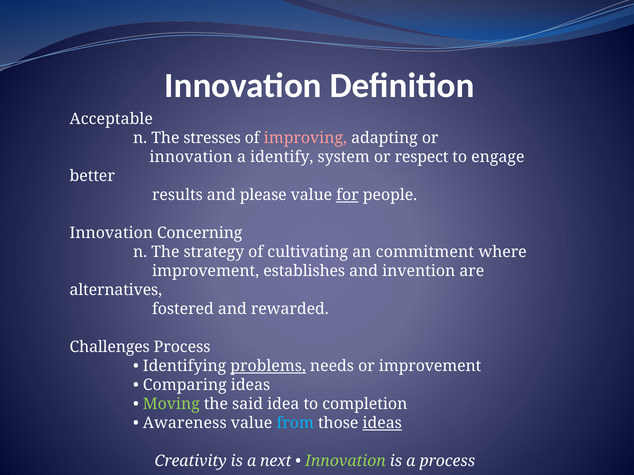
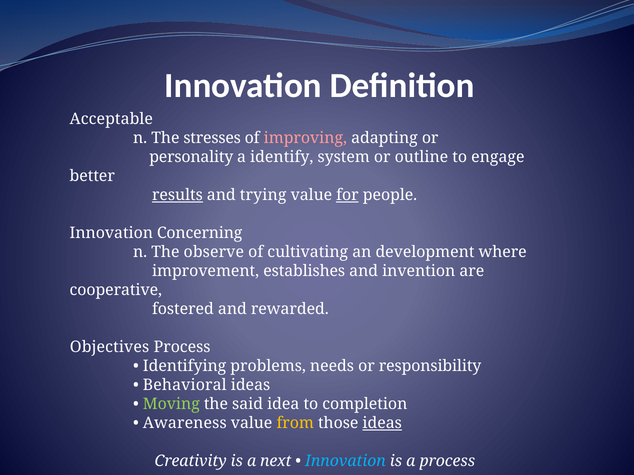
innovation at (191, 157): innovation -> personality
respect: respect -> outline
results underline: none -> present
please: please -> trying
strategy: strategy -> observe
commitment: commitment -> development
alternatives: alternatives -> cooperative
Challenges: Challenges -> Objectives
problems underline: present -> none
or improvement: improvement -> responsibility
Comparing: Comparing -> Behavioral
from colour: light blue -> yellow
Innovation at (345, 462) colour: light green -> light blue
